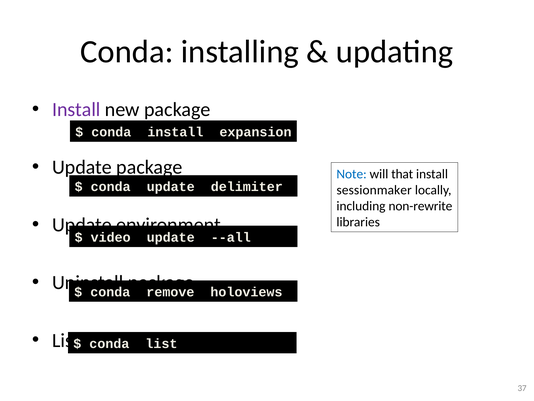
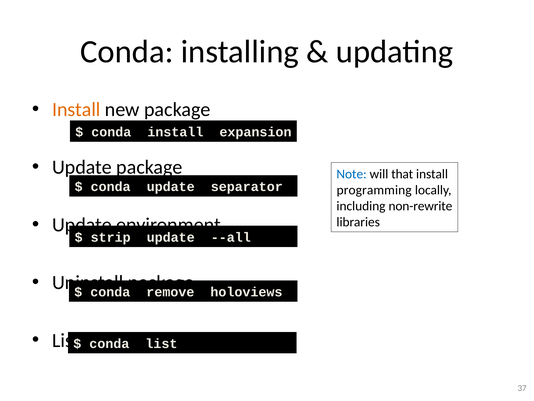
Install at (76, 110) colour: purple -> orange
delimiter: delimiter -> separator
sessionmaker: sessionmaker -> programming
video: video -> strip
